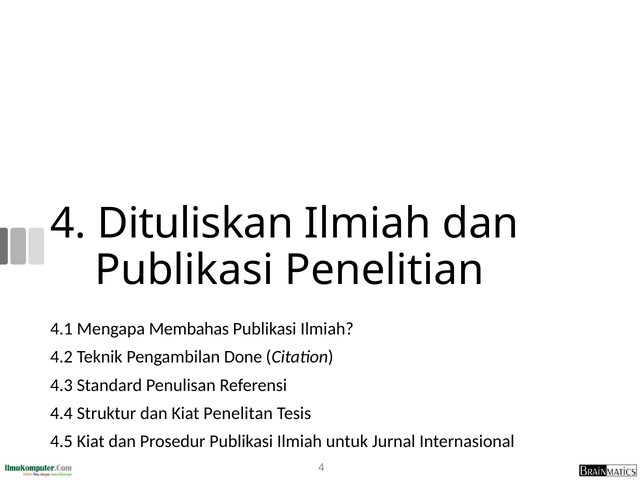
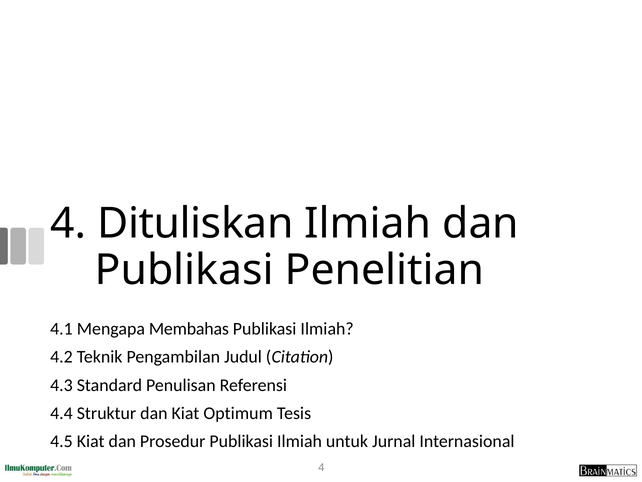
Done: Done -> Judul
Penelitan: Penelitan -> Optimum
